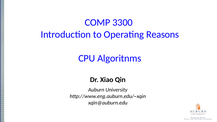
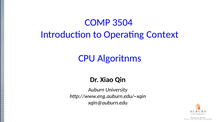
3300: 3300 -> 3504
Reasons: Reasons -> Context
